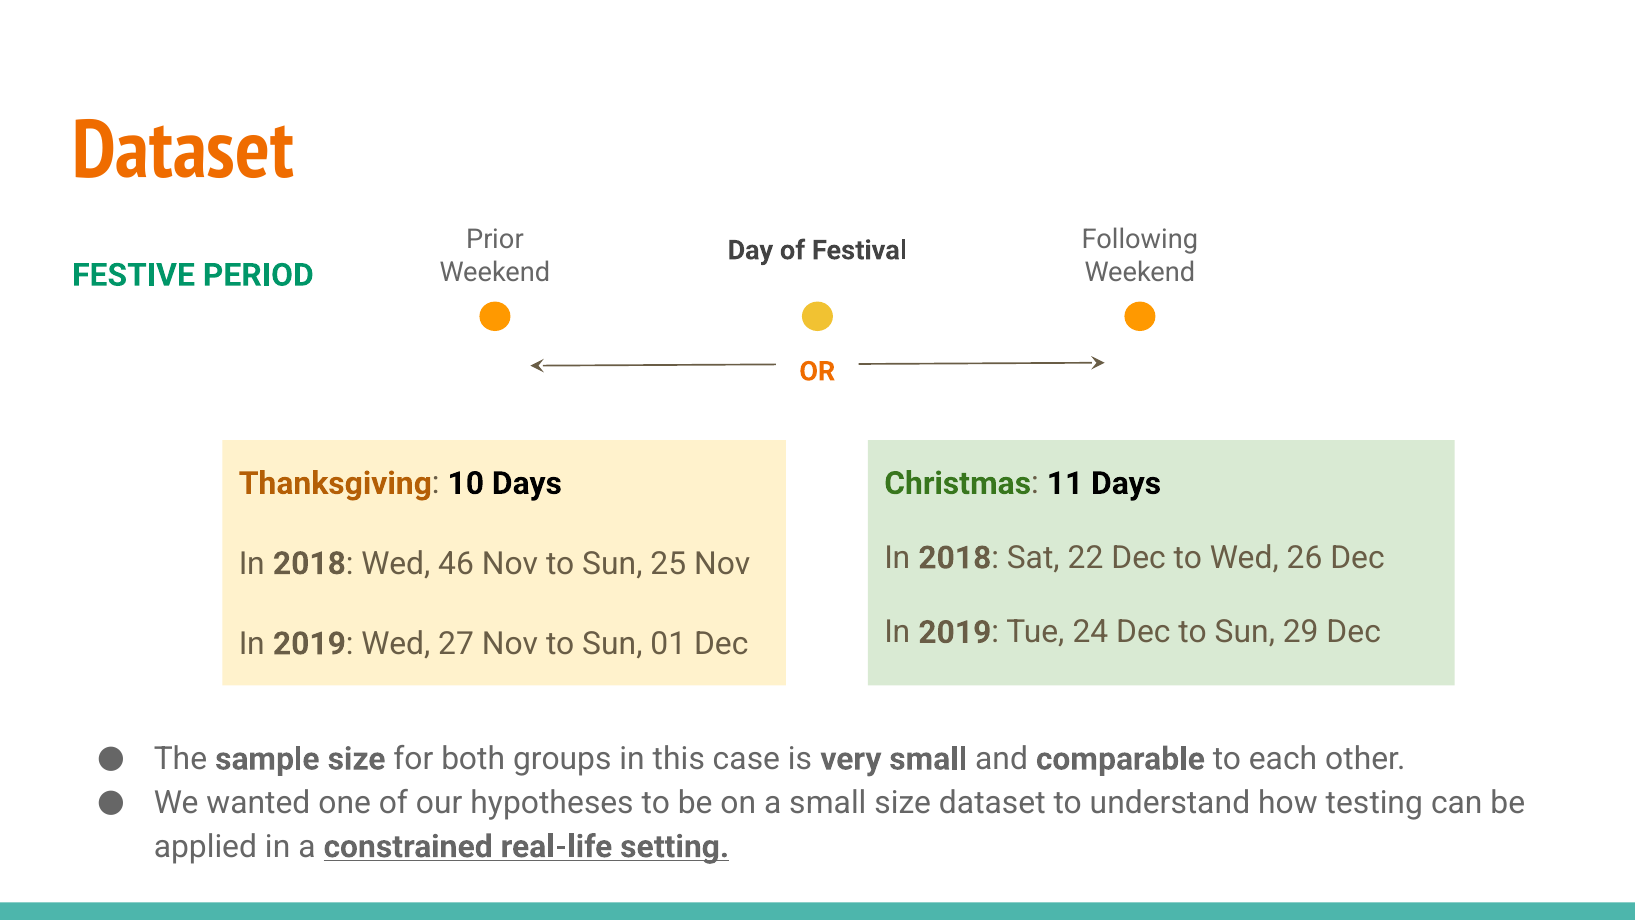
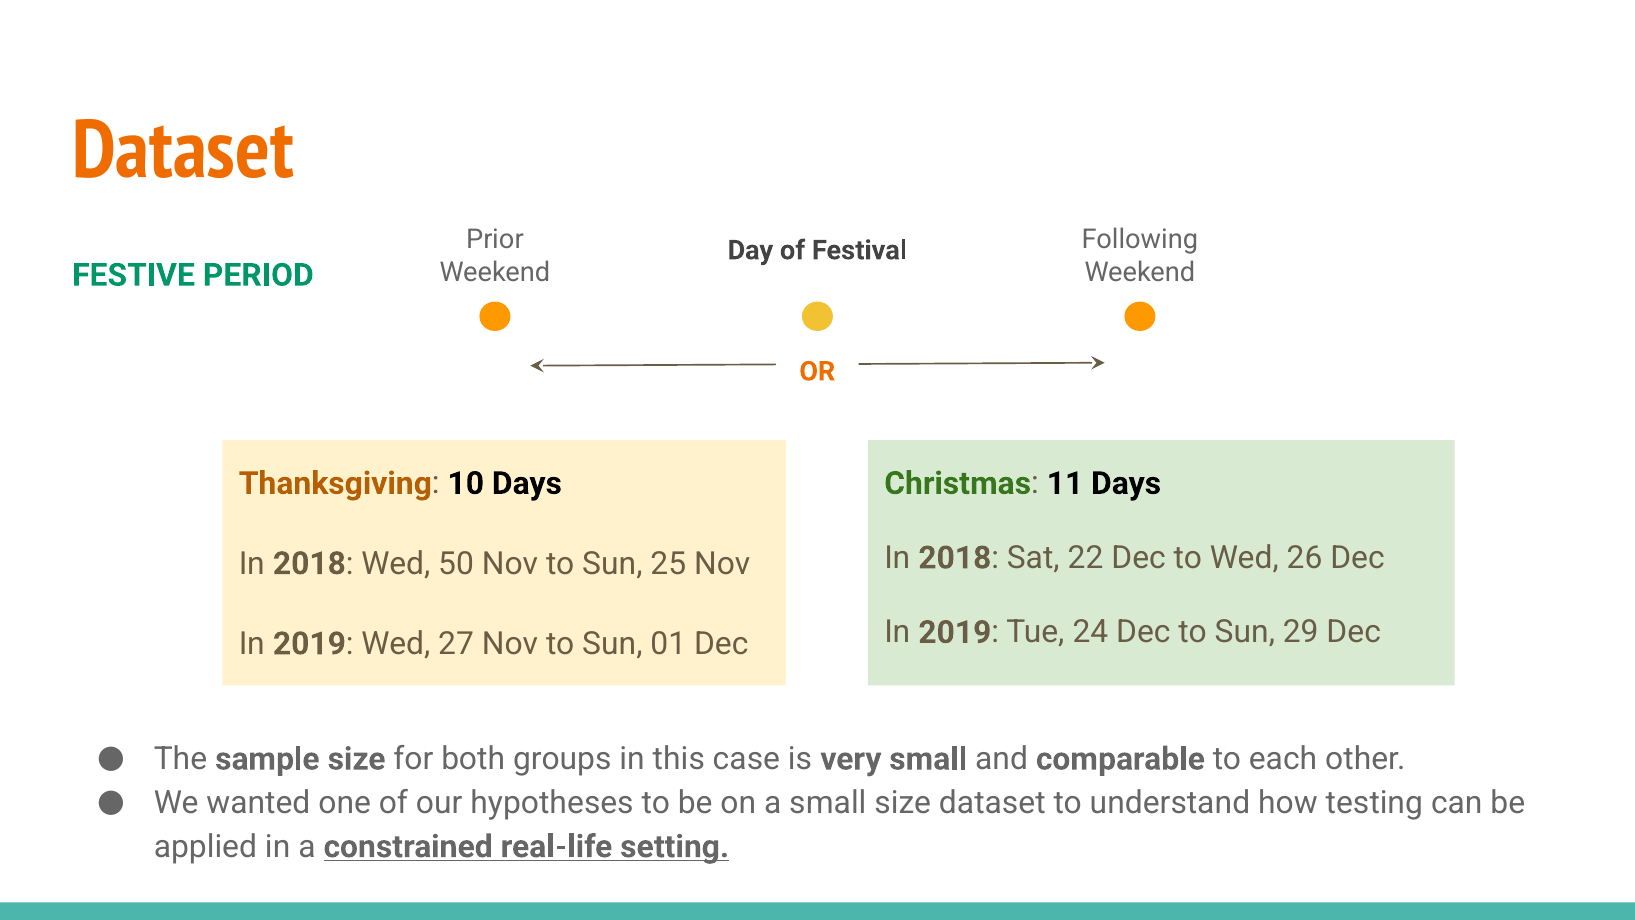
46: 46 -> 50
